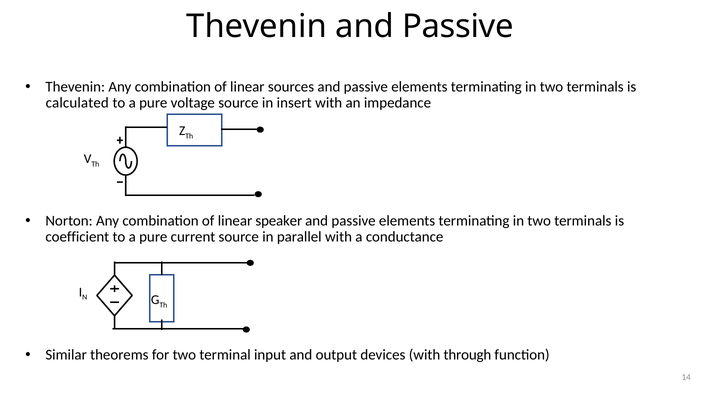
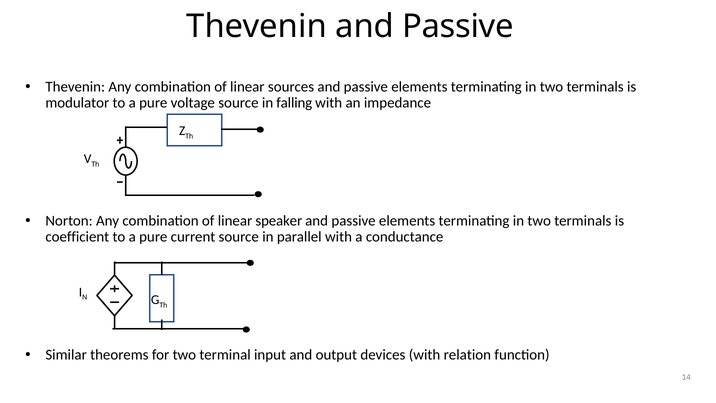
calculated: calculated -> modulator
insert: insert -> falling
through: through -> relation
